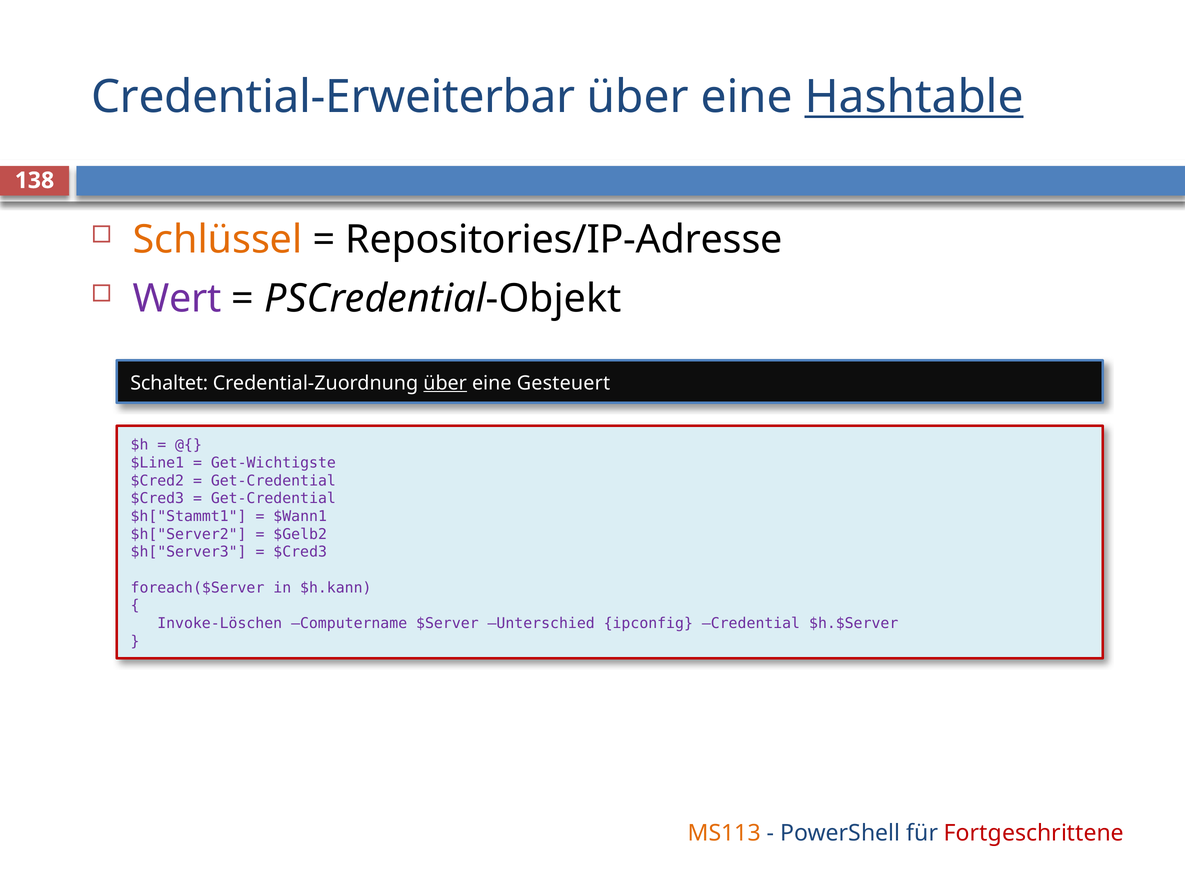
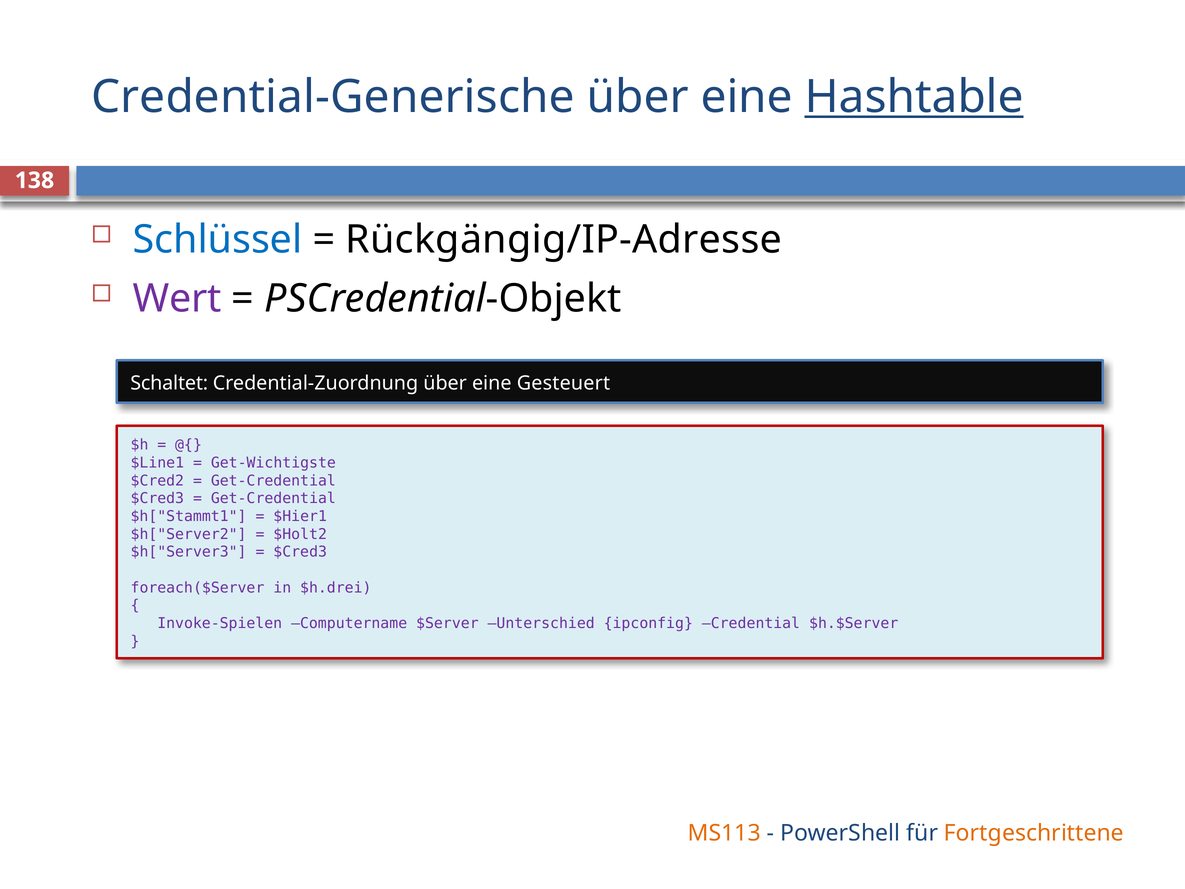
Credential-Erweiterbar: Credential-Erweiterbar -> Credential-Generische
Schlüssel colour: orange -> blue
Repositories/IP-Adresse: Repositories/IP-Adresse -> Rückgängig/IP-Adresse
über at (445, 383) underline: present -> none
$Wann1: $Wann1 -> $Hier1
$Gelb2: $Gelb2 -> $Holt2
$h.kann: $h.kann -> $h.drei
Invoke-Löschen: Invoke-Löschen -> Invoke-Spielen
Fortgeschrittene colour: red -> orange
